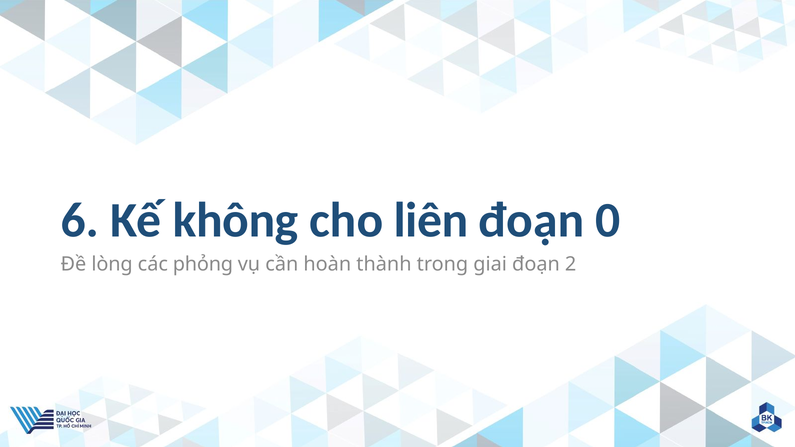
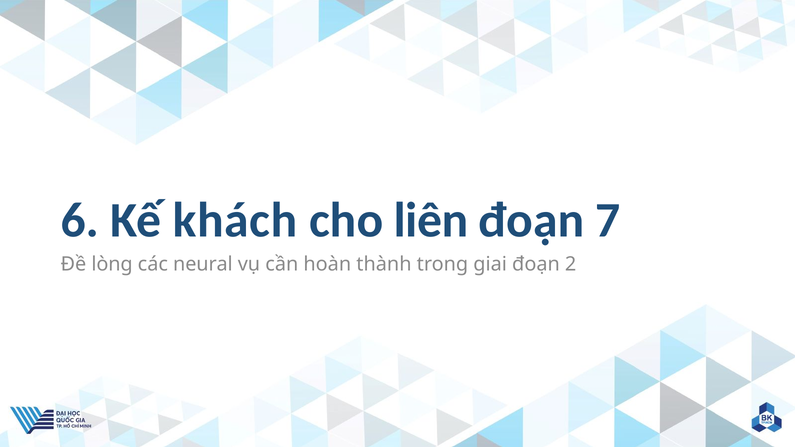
không: không -> khách
0: 0 -> 7
phỏng: phỏng -> neural
